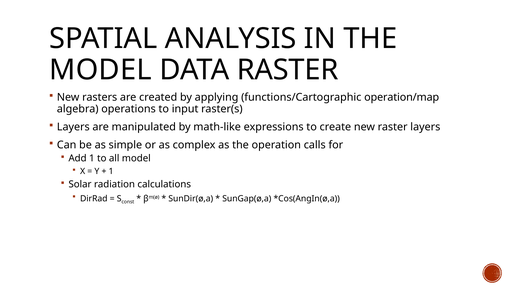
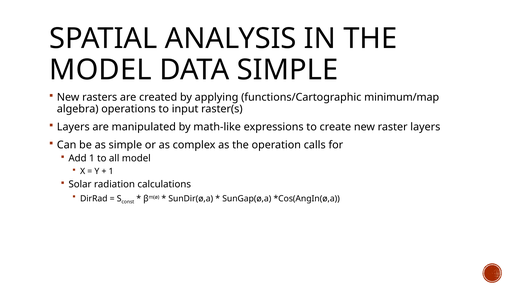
DATA RASTER: RASTER -> SIMPLE
operation/map: operation/map -> minimum/map
